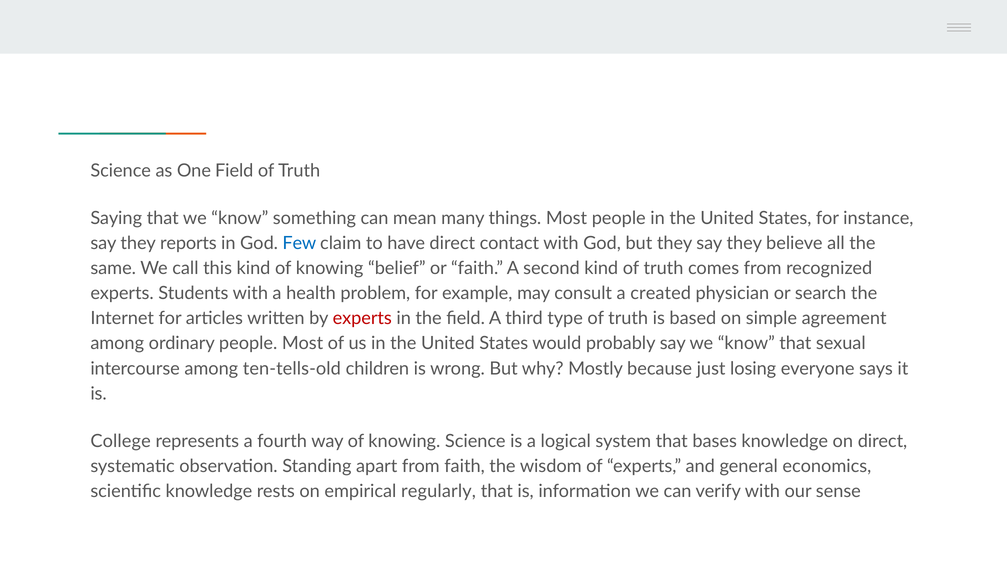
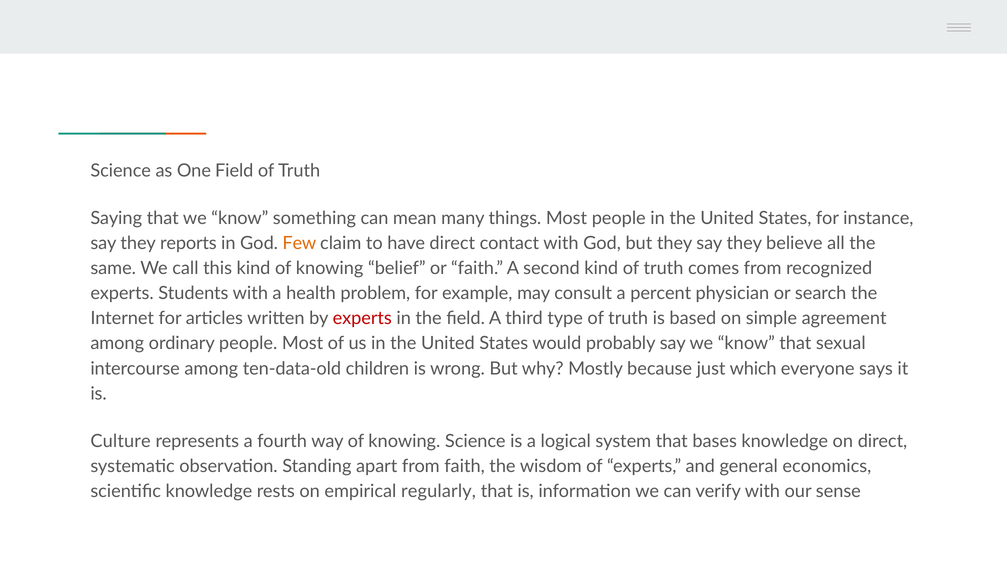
Few colour: blue -> orange
created: created -> percent
ten-tells-old: ten-tells-old -> ten-data-old
losing: losing -> which
College: College -> Culture
